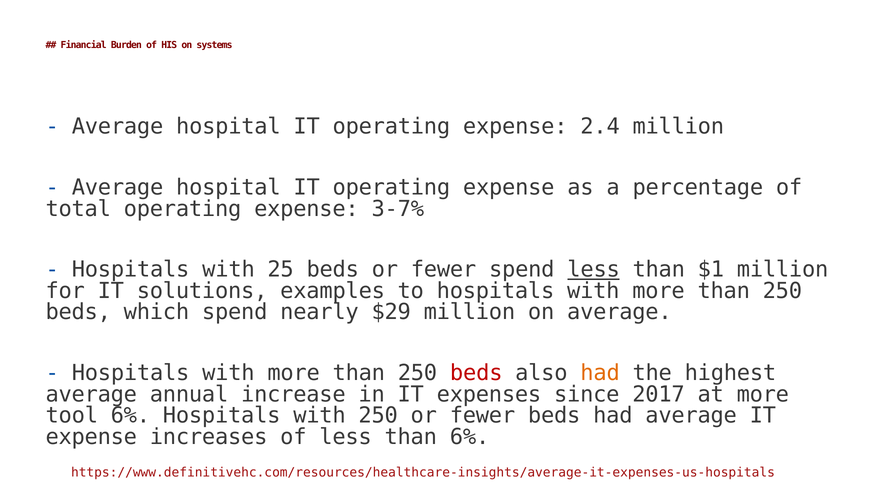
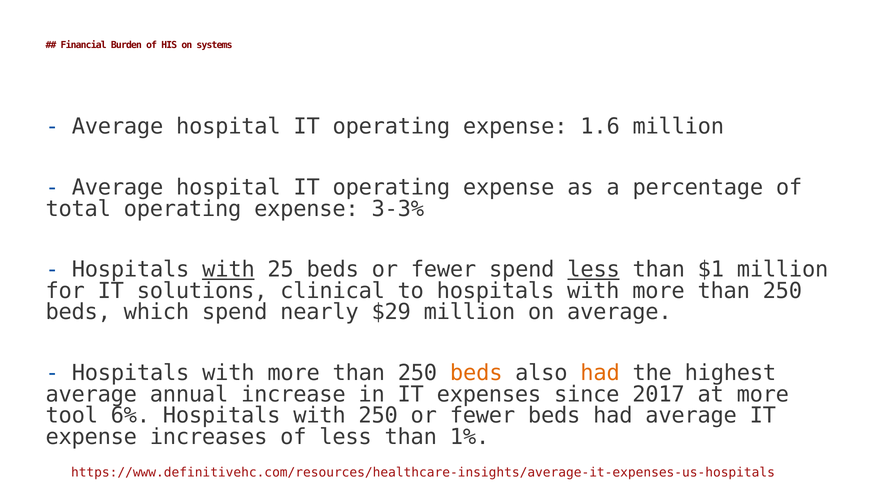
2.4: 2.4 -> 1.6
3-7%: 3-7% -> 3-3%
with at (228, 270) underline: none -> present
examples: examples -> clinical
beds at (476, 373) colour: red -> orange
than 6%: 6% -> 1%
